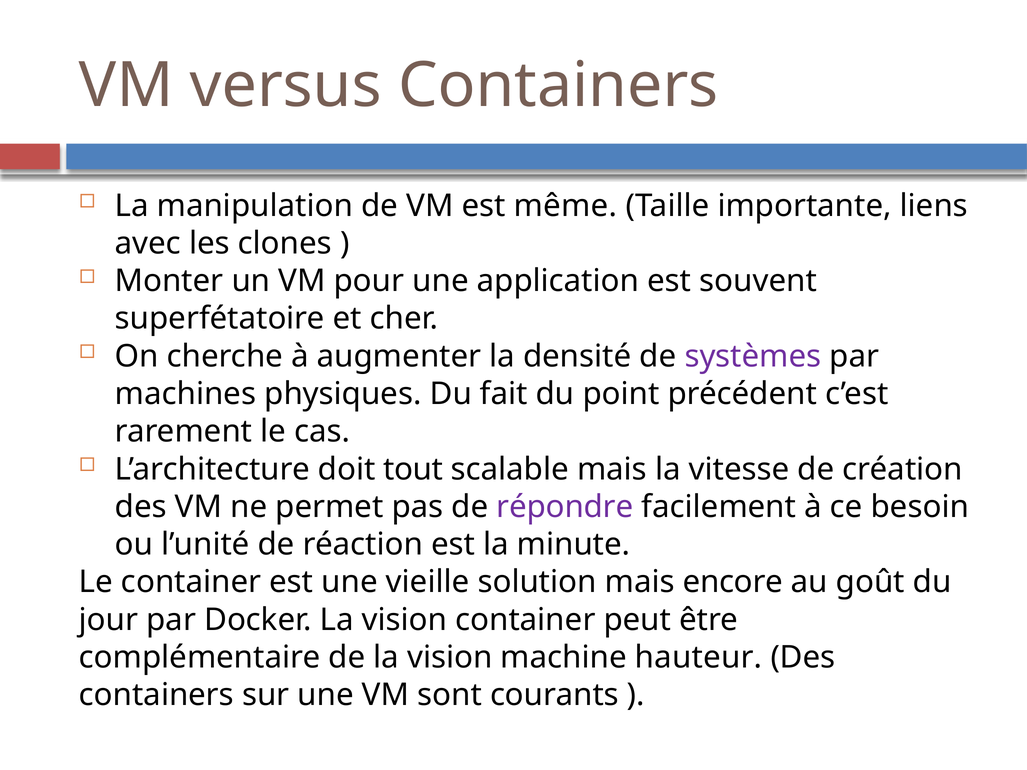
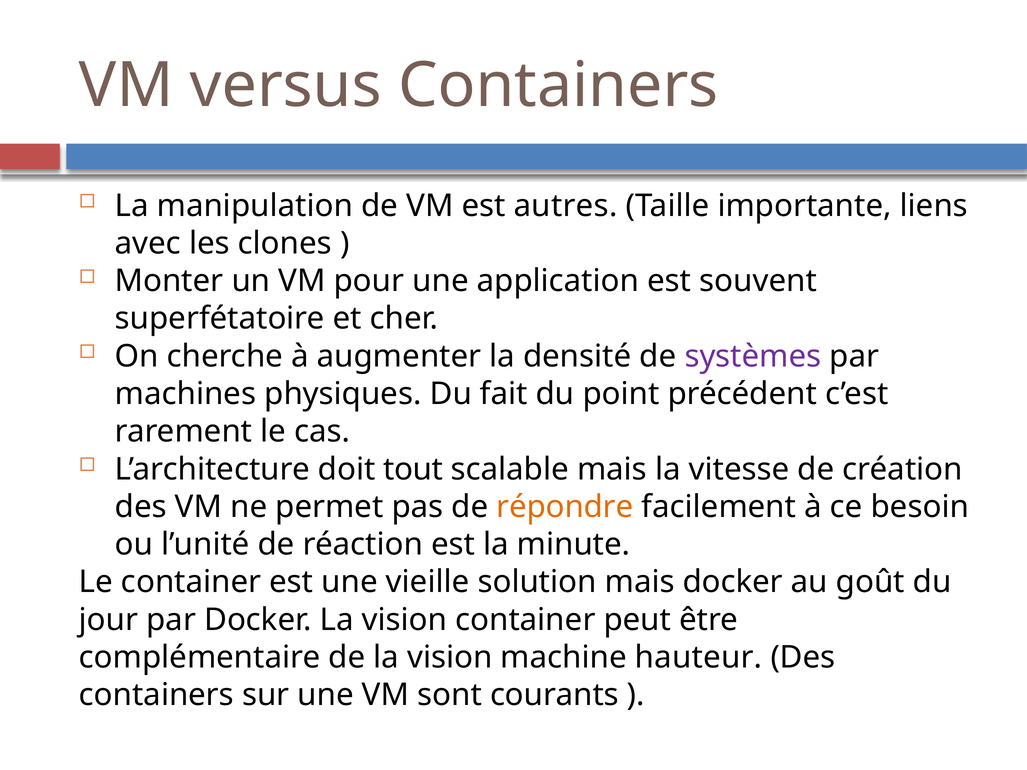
même: même -> autres
répondre colour: purple -> orange
mais encore: encore -> docker
